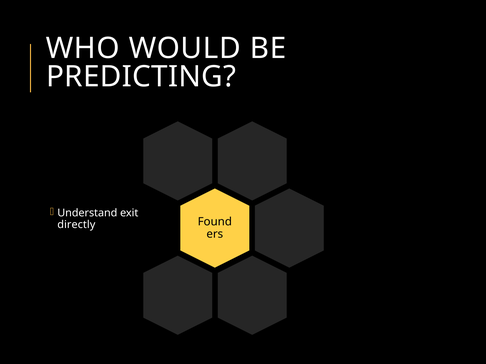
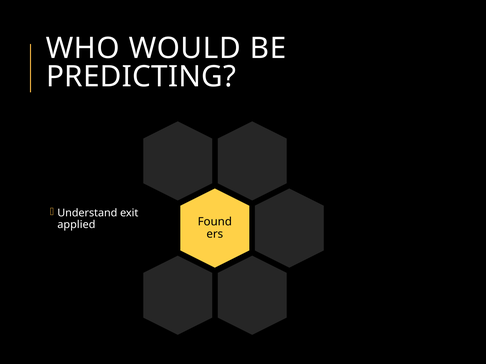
directly: directly -> applied
